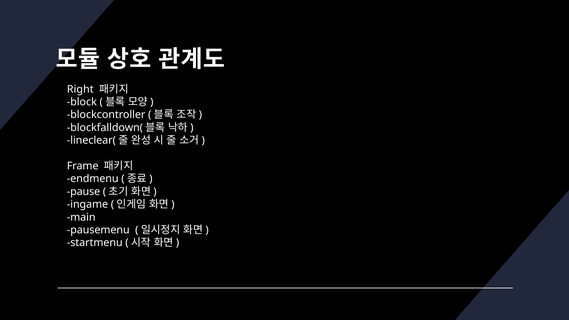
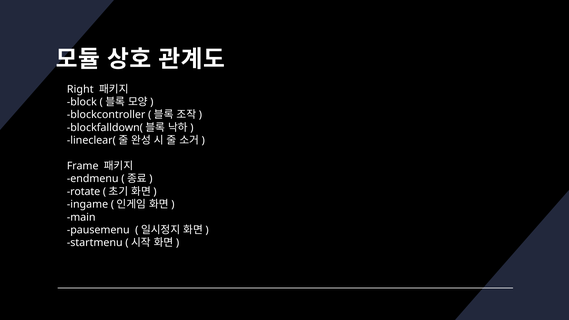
pause: pause -> rotate
